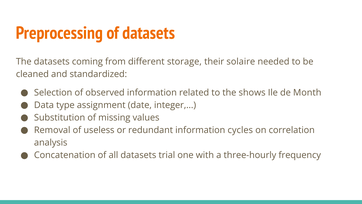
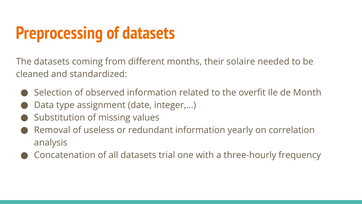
storage: storage -> months
shows: shows -> overfit
cycles: cycles -> yearly
